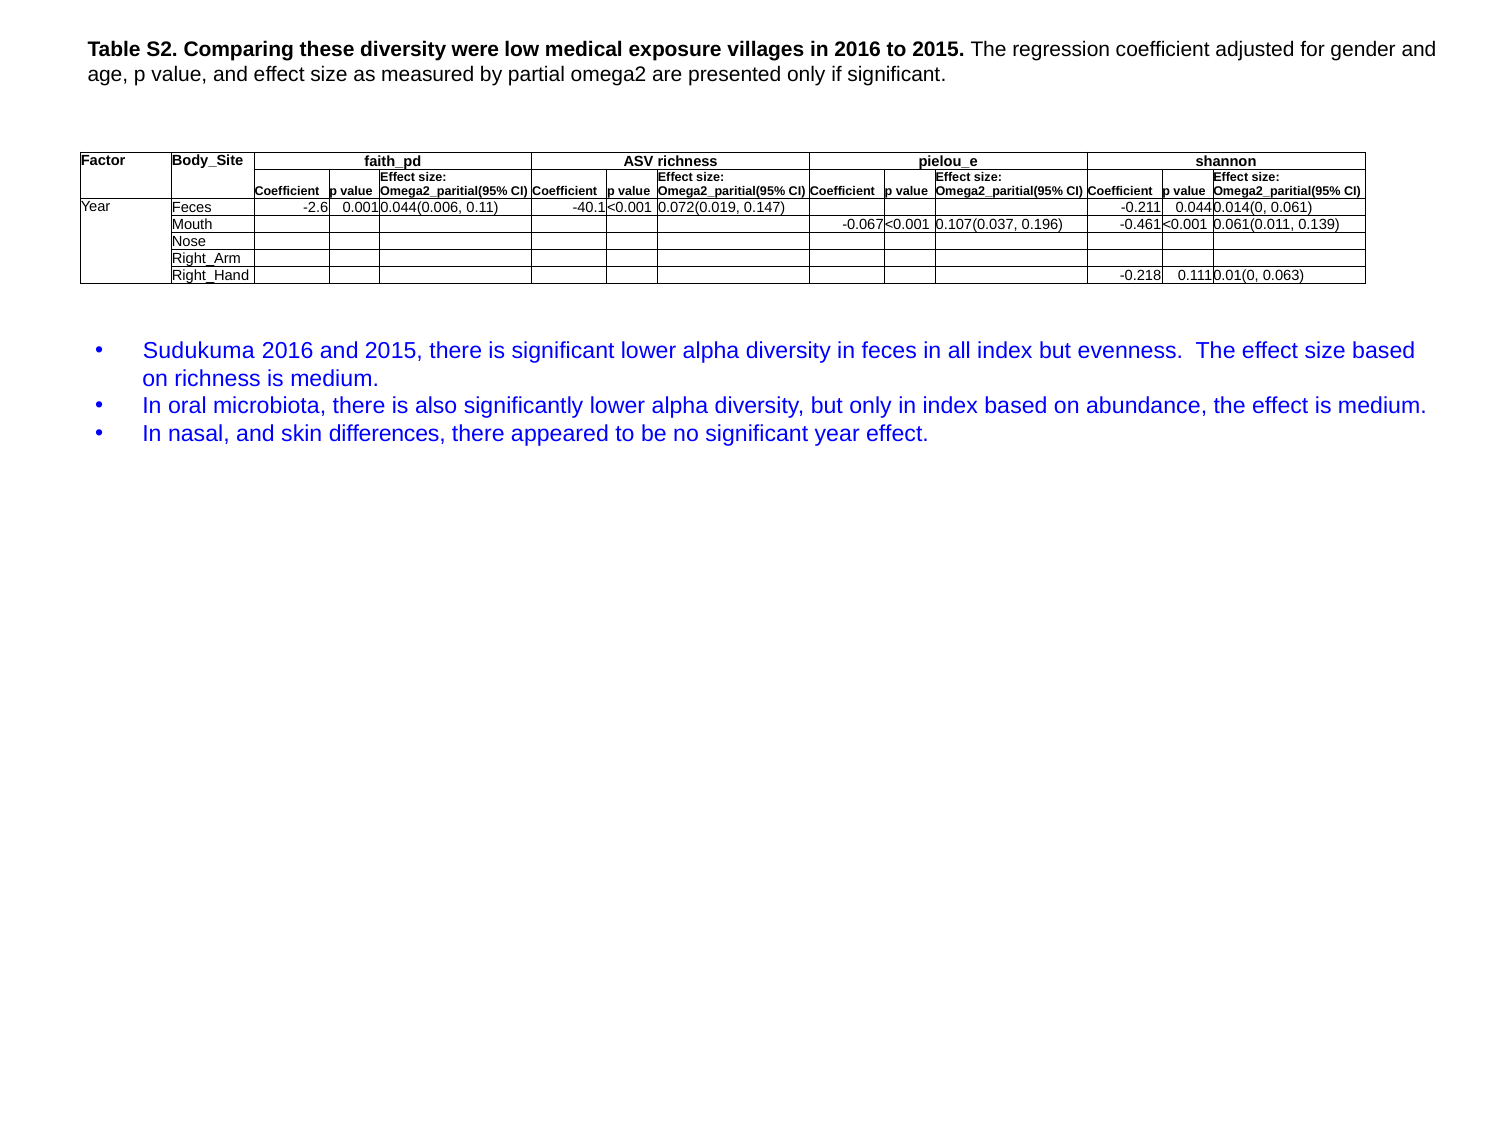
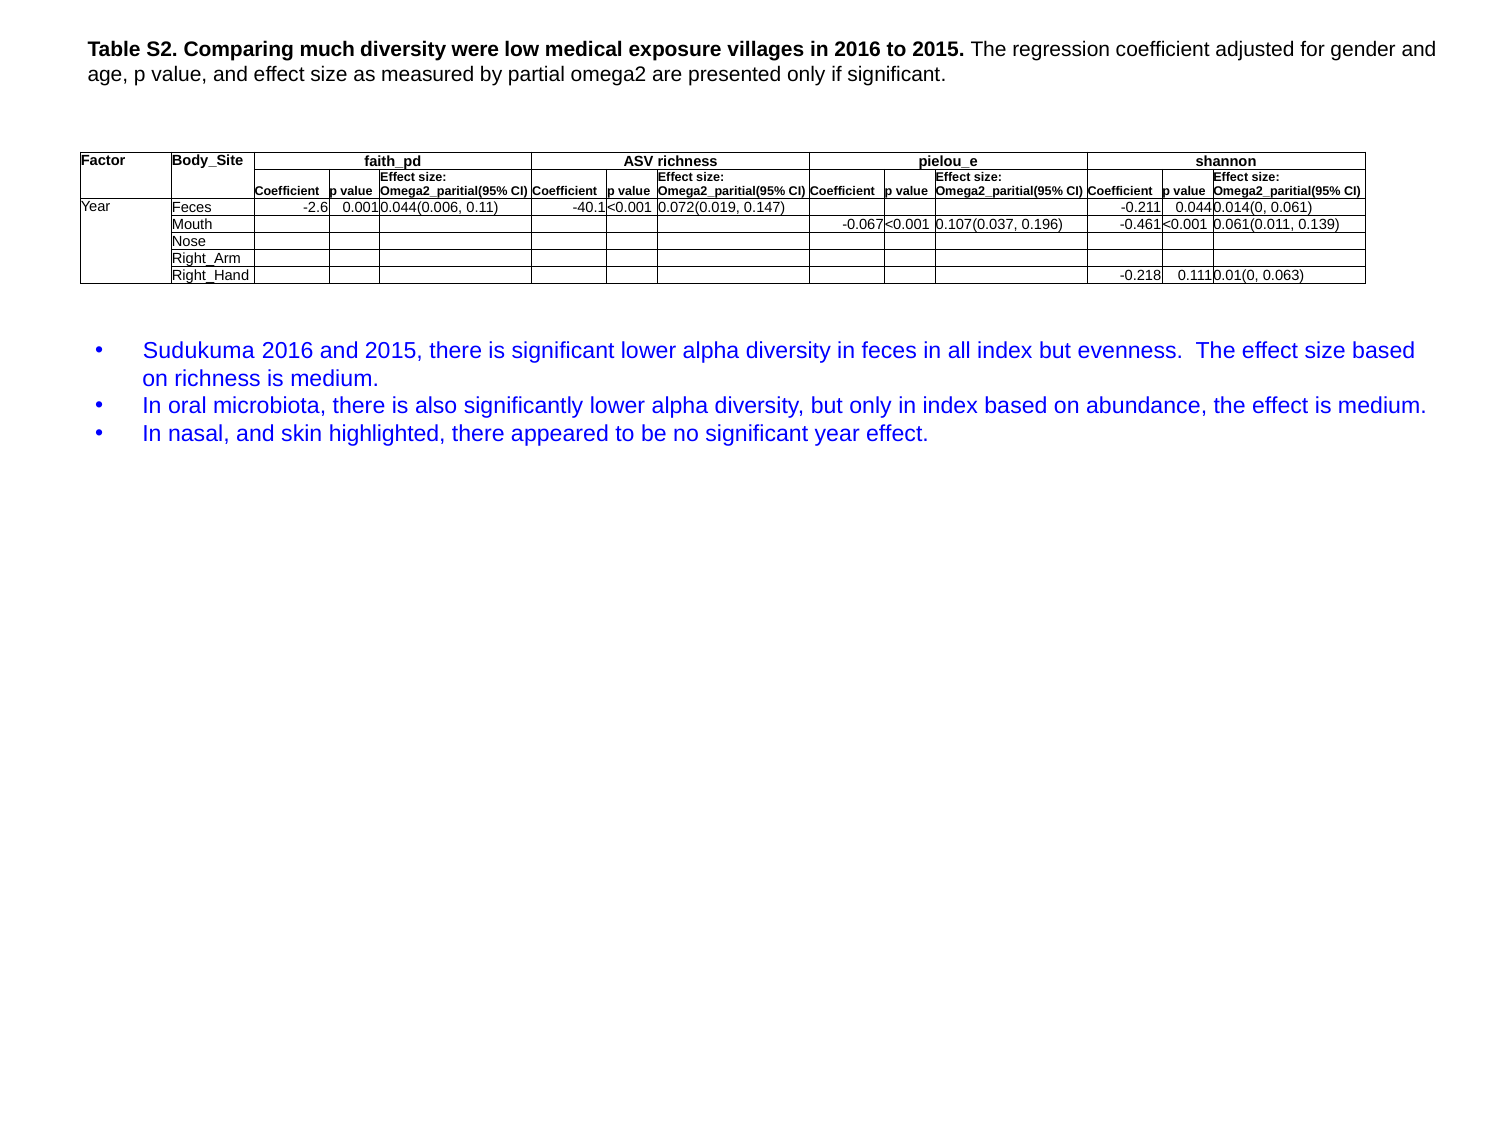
these: these -> much
differences: differences -> highlighted
